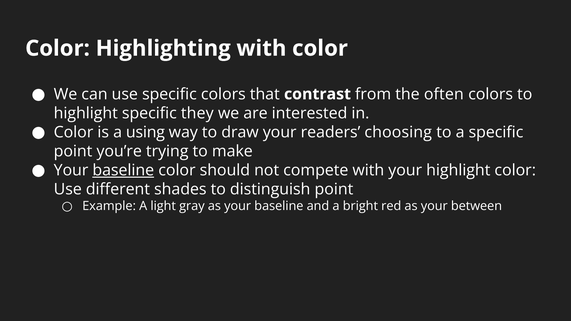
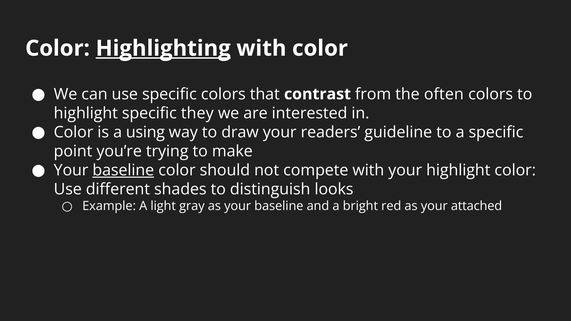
Highlighting underline: none -> present
choosing: choosing -> guideline
distinguish point: point -> looks
between: between -> attached
